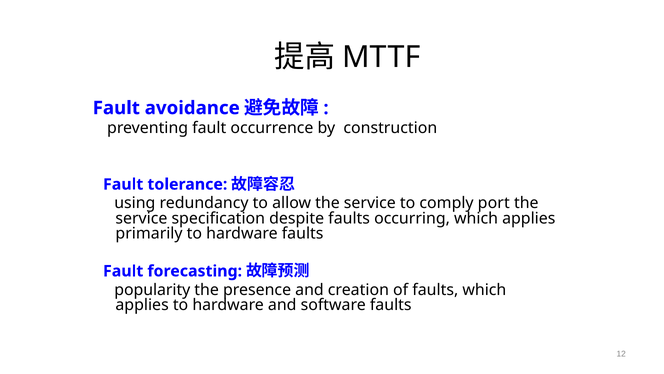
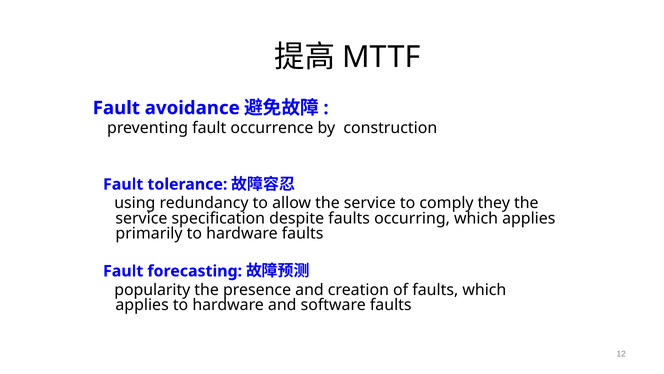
port: port -> they
